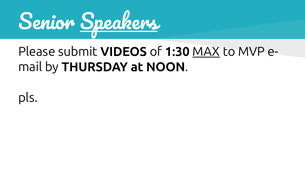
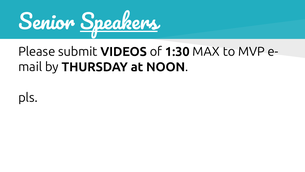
MAX underline: present -> none
